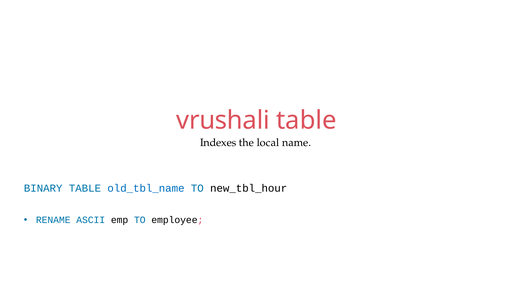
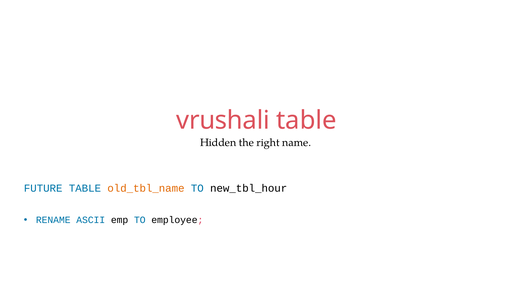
Indexes: Indexes -> Hidden
local: local -> right
BINARY: BINARY -> FUTURE
old_tbl_name colour: blue -> orange
